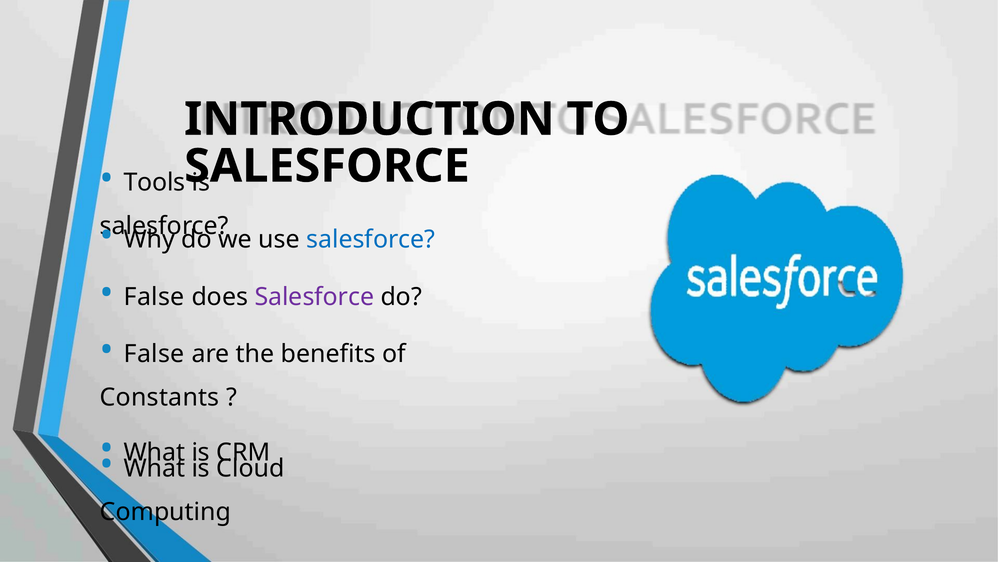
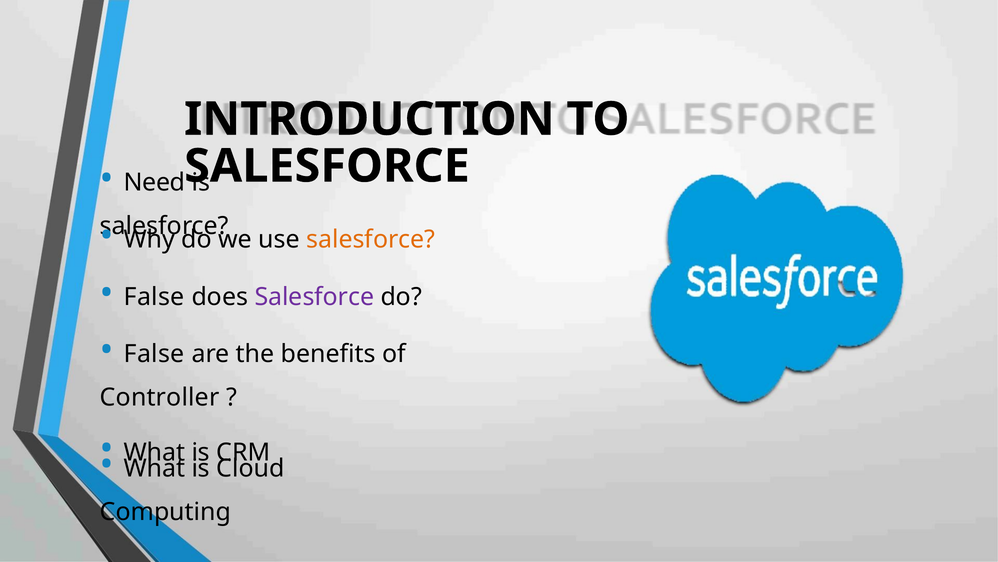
Tools: Tools -> Need
salesforce at (371, 239) colour: blue -> orange
Constants: Constants -> Controller
